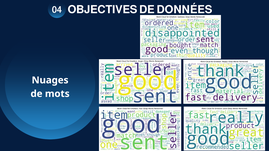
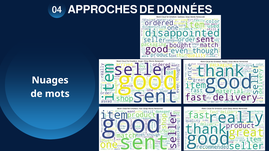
OBJECTIVES: OBJECTIVES -> APPROCHES
